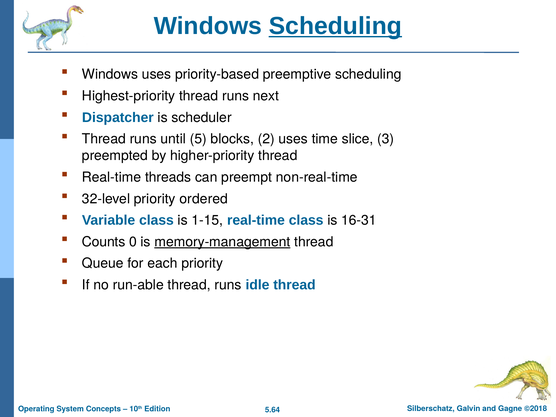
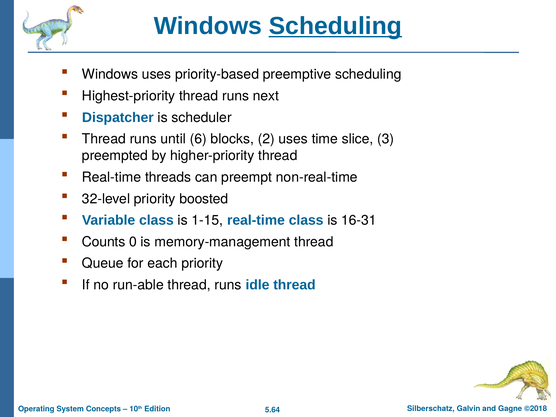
5: 5 -> 6
ordered: ordered -> boosted
memory-management underline: present -> none
